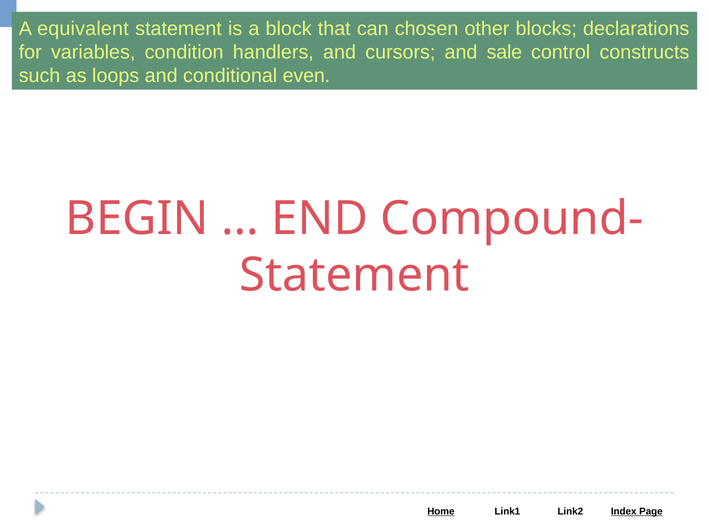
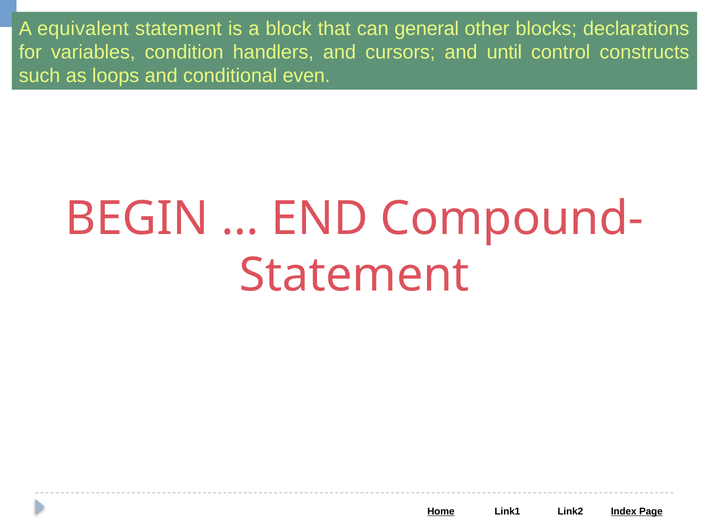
chosen: chosen -> general
sale: sale -> until
